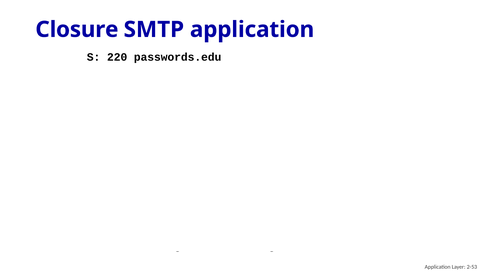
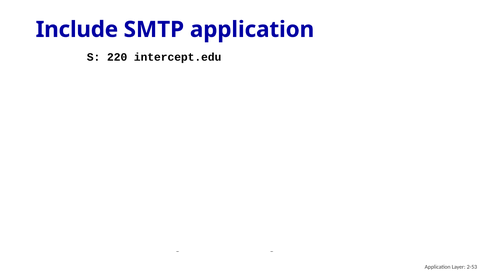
Closure: Closure -> Include
passwords.edu: passwords.edu -> intercept.edu
